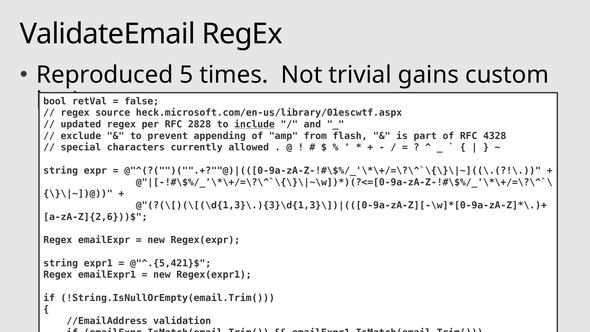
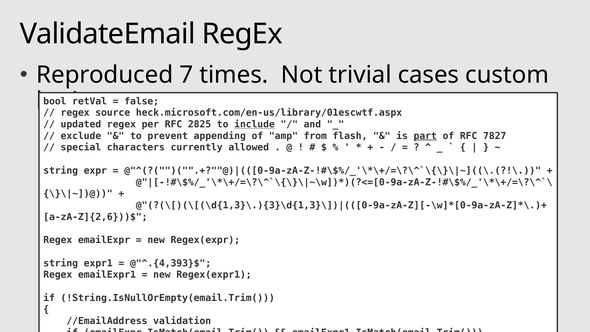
5: 5 -> 7
gains: gains -> cases
2828: 2828 -> 2825
part underline: none -> present
4328: 4328 -> 7827
@"^.{5,421}$: @"^.{5,421}$ -> @"^.{4,393}$
